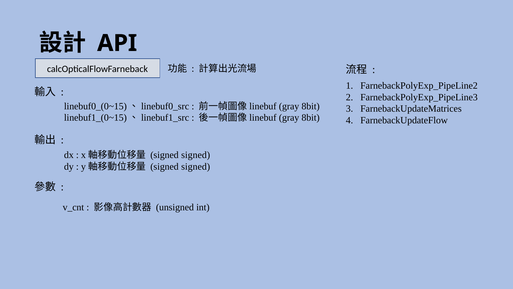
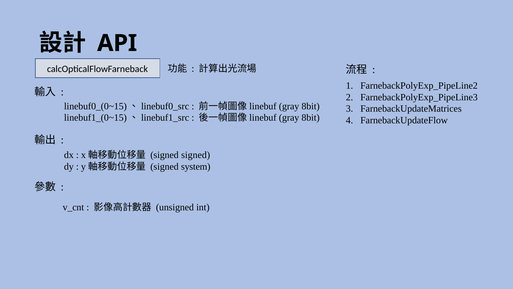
signed at (196, 166): signed -> system
